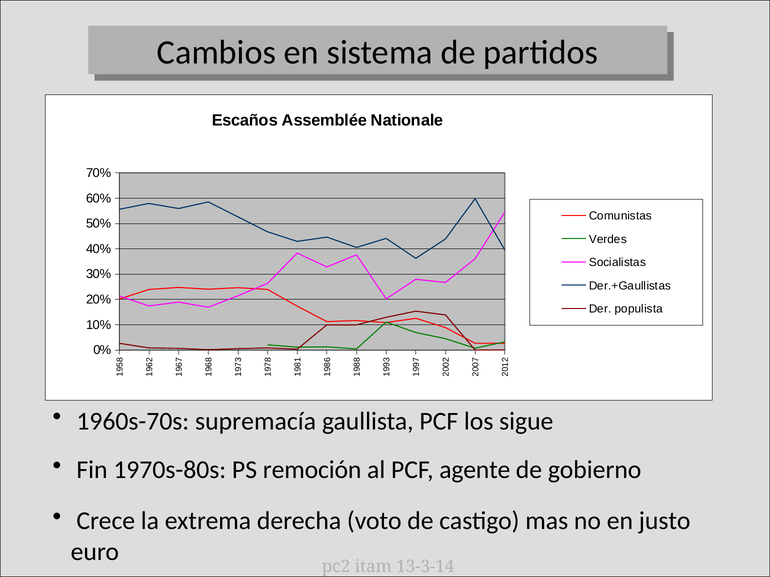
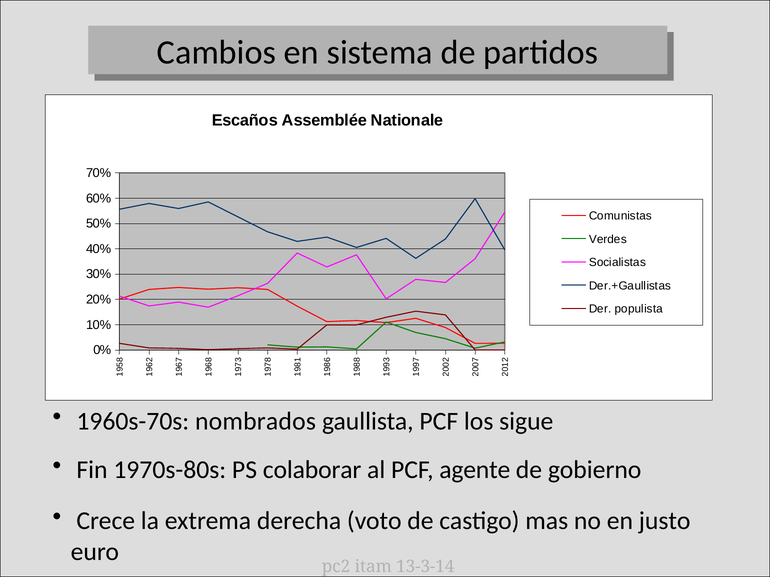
supremacía: supremacía -> nombrados
remoción: remoción -> colaborar
